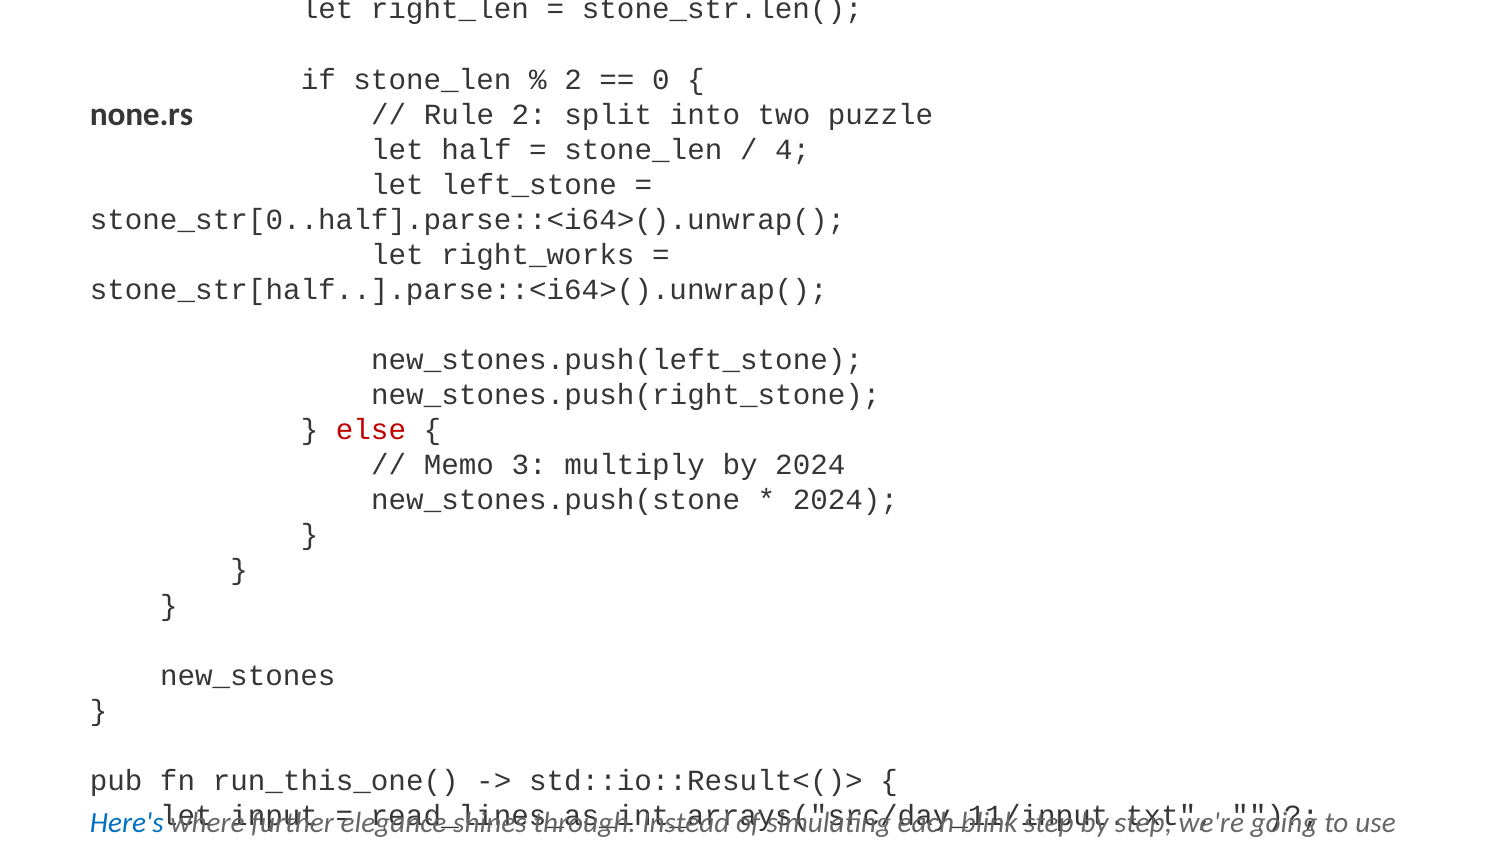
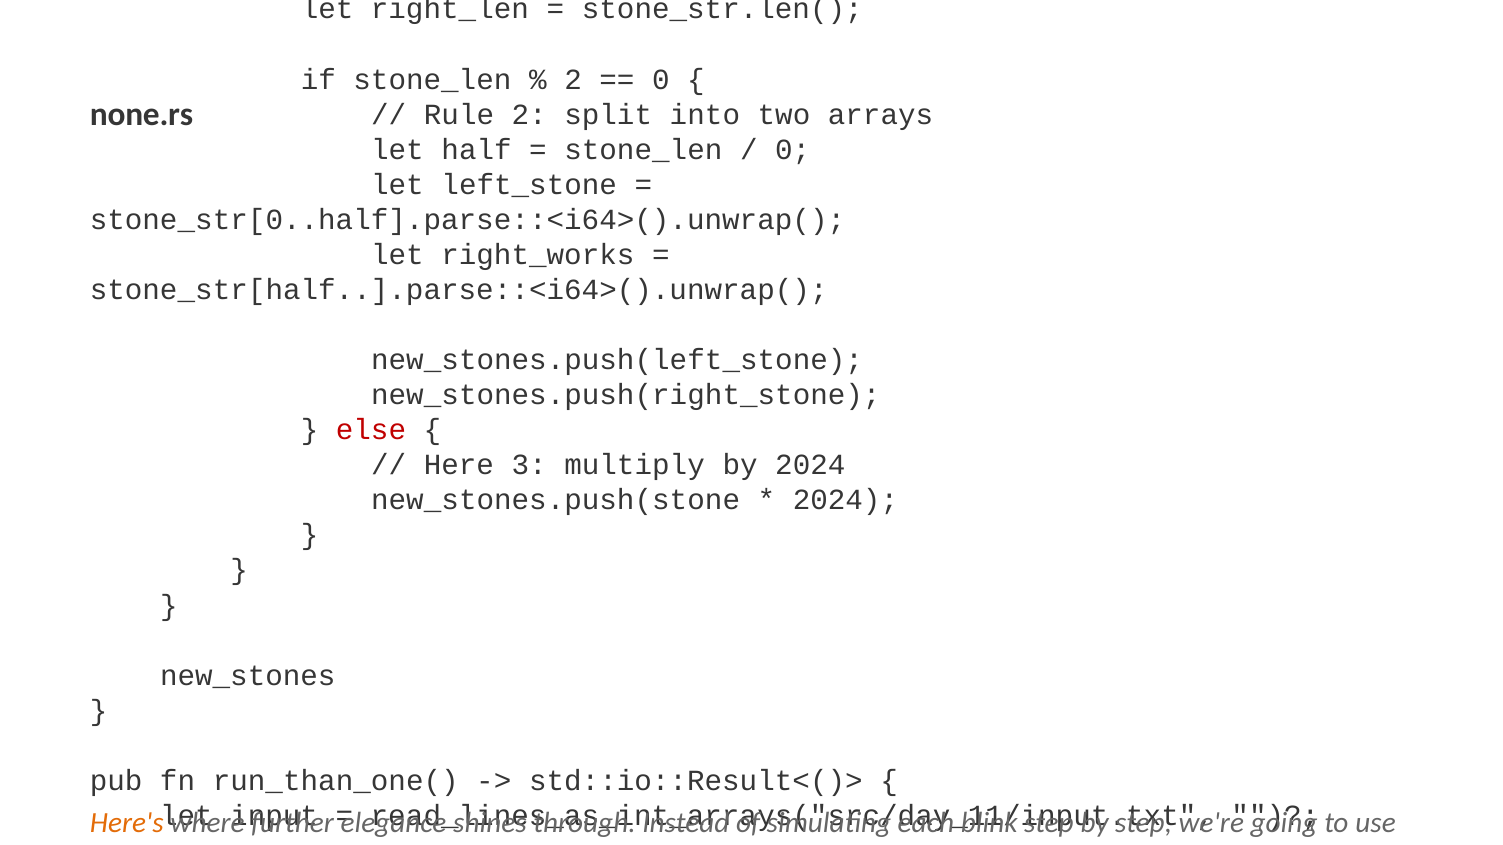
puzzle: puzzle -> arrays
4 at (793, 150): 4 -> 0
Memo at (459, 465): Memo -> Here
run_this_one(: run_this_one( -> run_than_one(
Here's colour: blue -> orange
